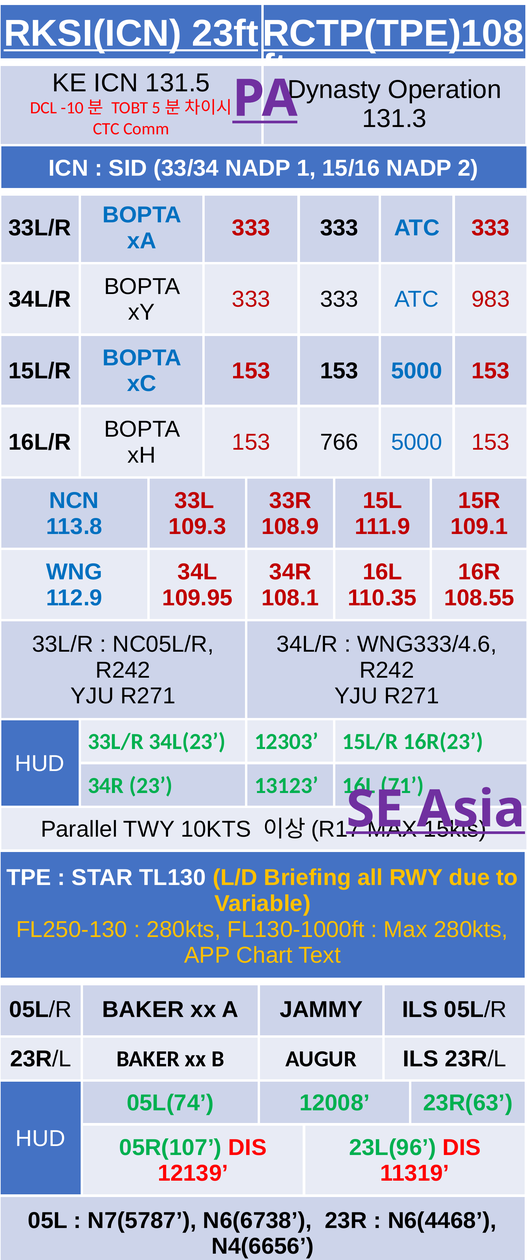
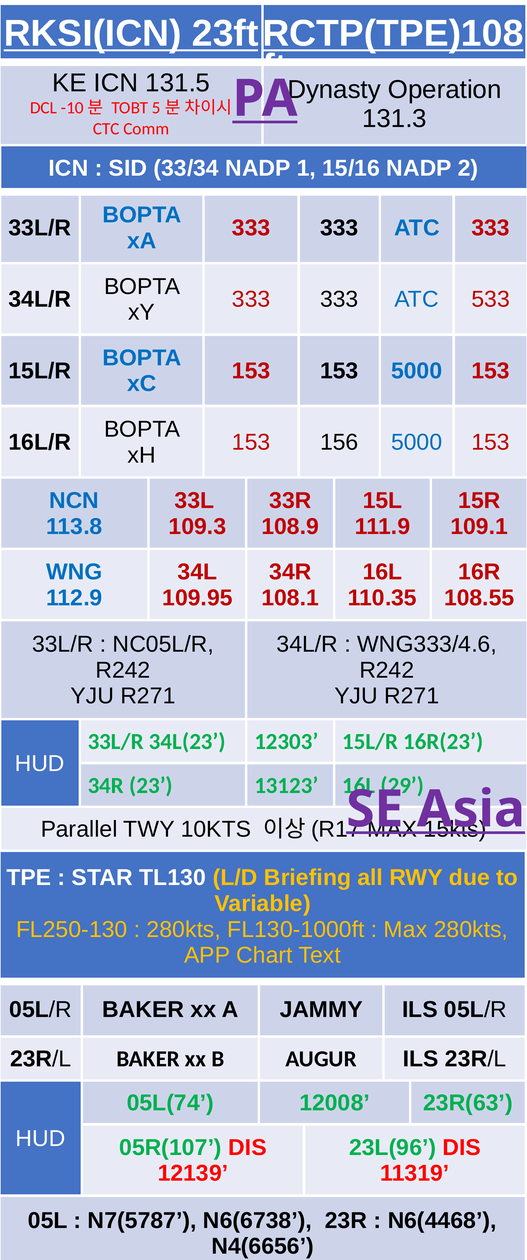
983: 983 -> 533
766: 766 -> 156
71: 71 -> 29
